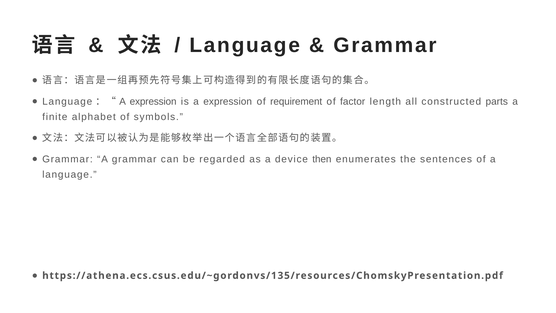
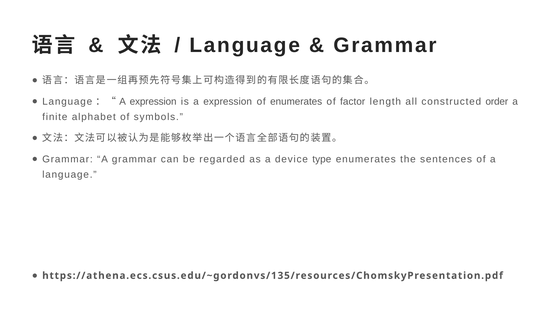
of requirement: requirement -> enumerates
parts: parts -> order
then: then -> type
